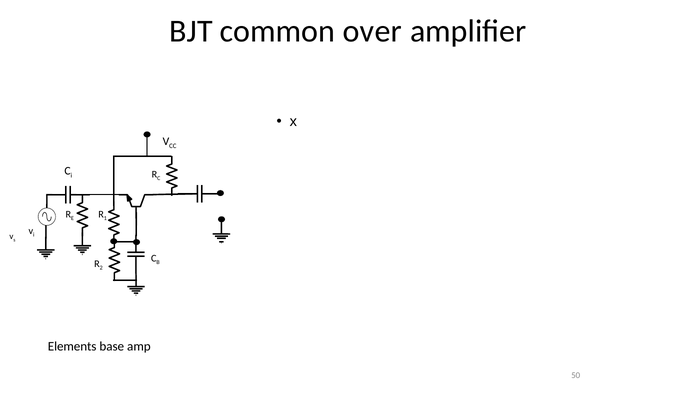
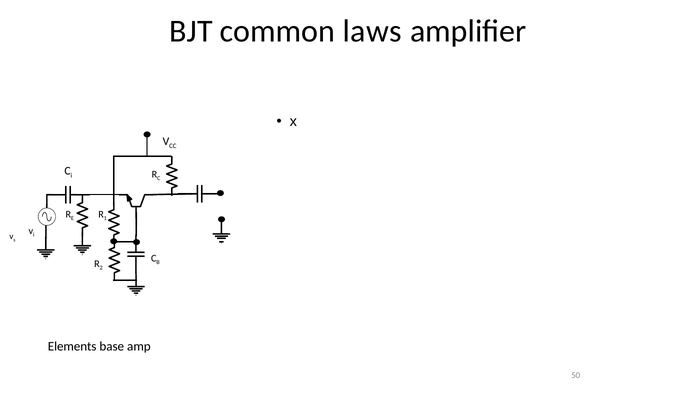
over: over -> laws
